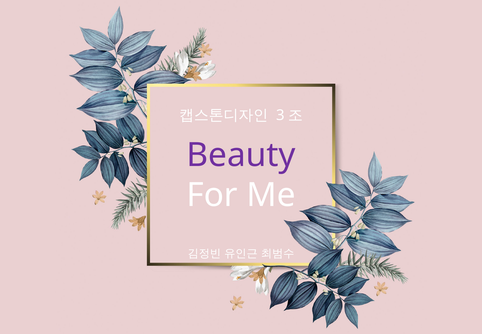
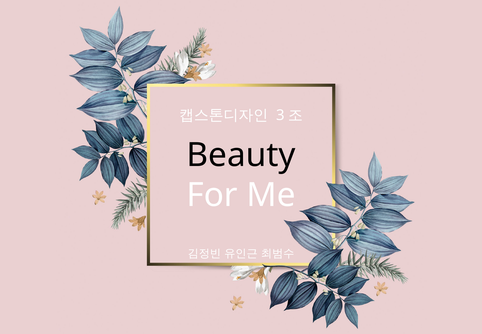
Beauty colour: purple -> black
